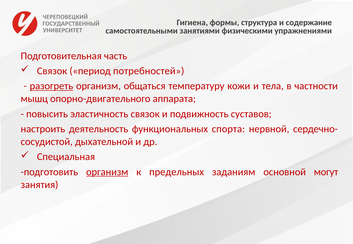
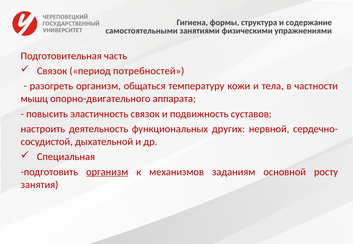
разогреть underline: present -> none
спорта: спорта -> других
предельных: предельных -> механизмов
могут: могут -> росту
